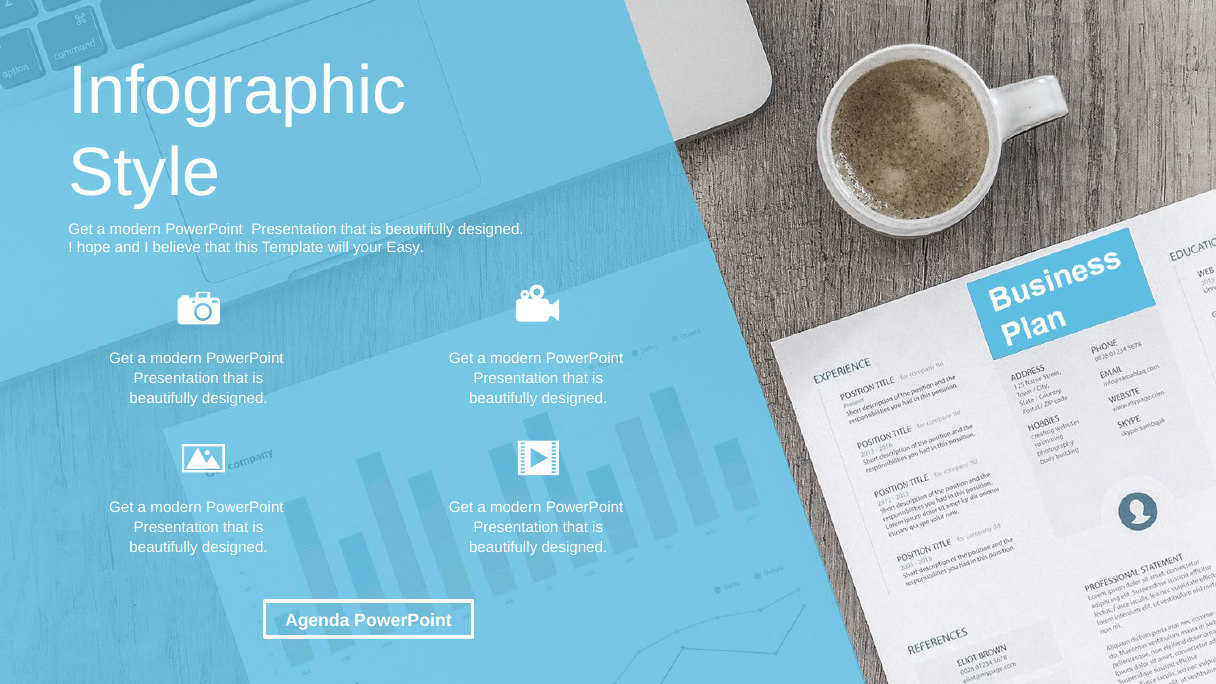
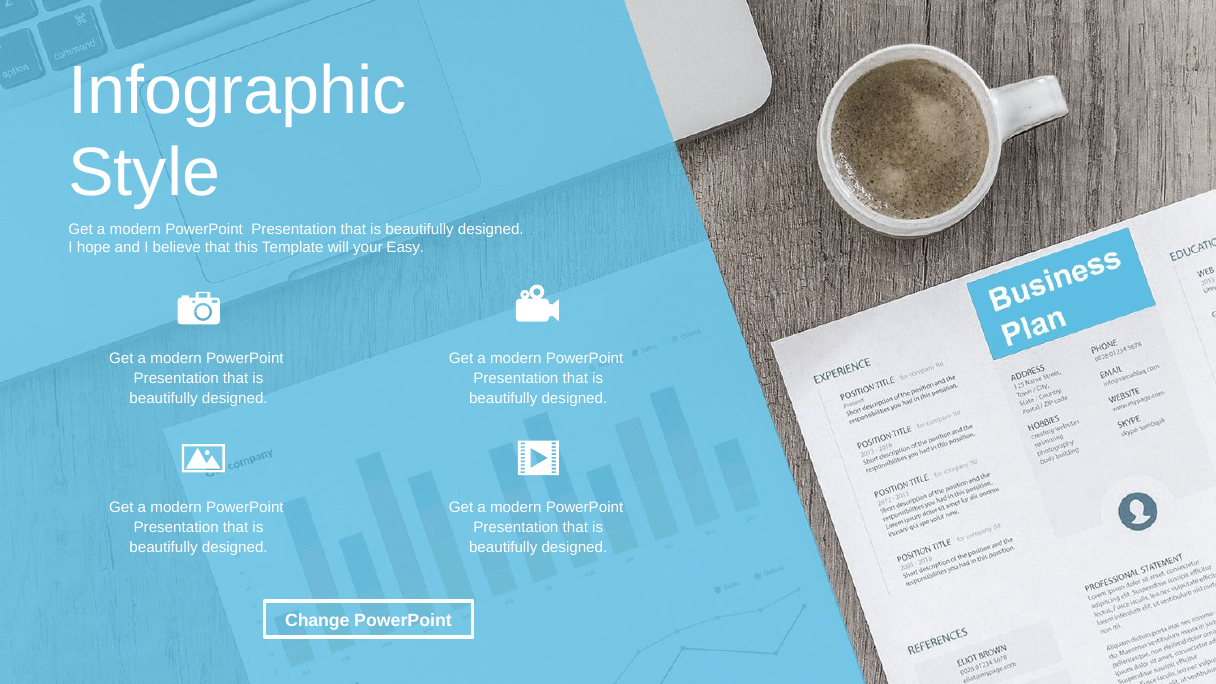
Agenda: Agenda -> Change
